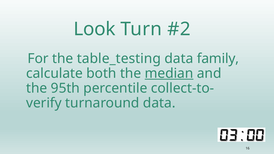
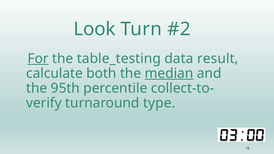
For underline: none -> present
family: family -> result
turnaround data: data -> type
